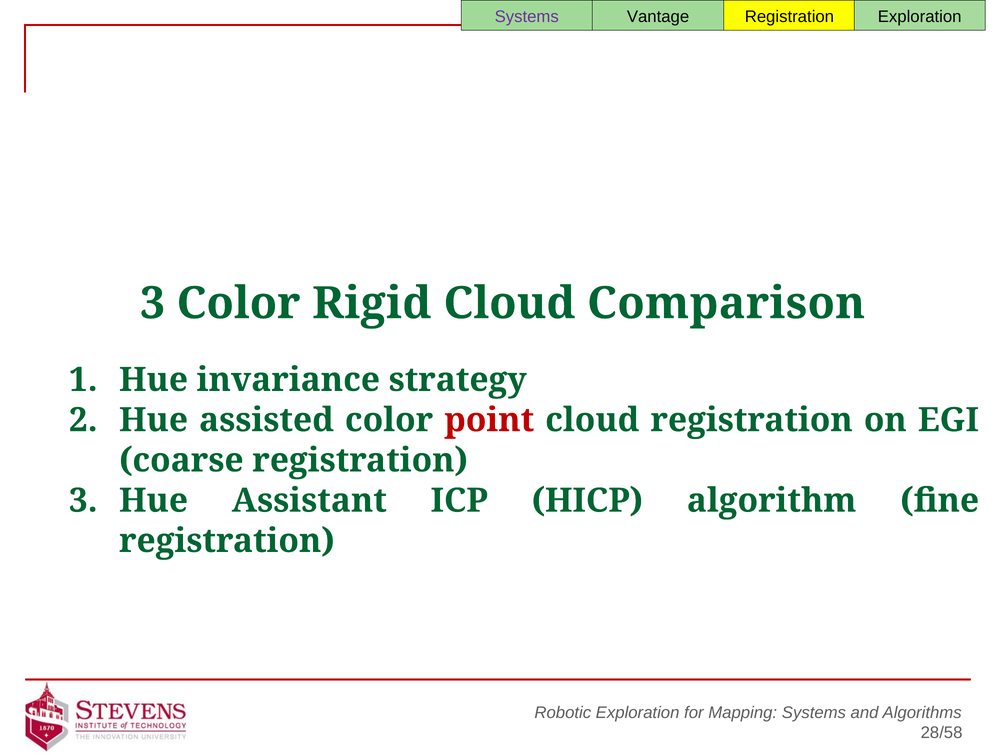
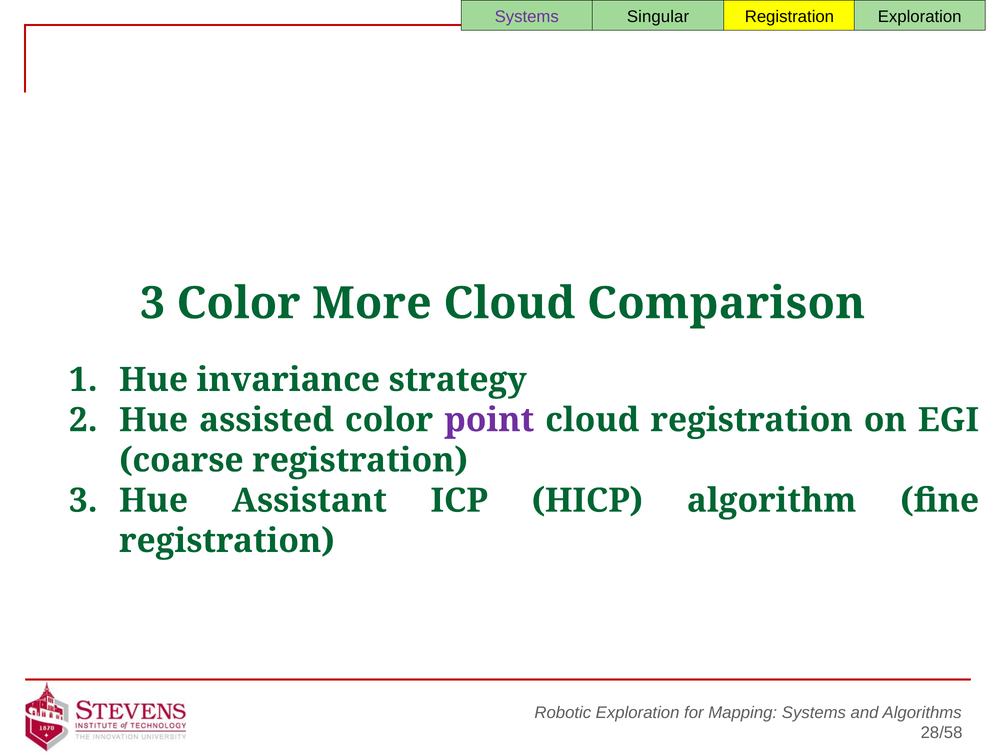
Vantage: Vantage -> Singular
Rigid: Rigid -> More
point colour: red -> purple
